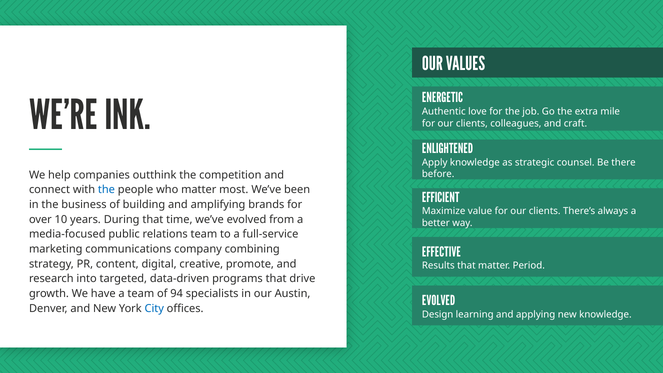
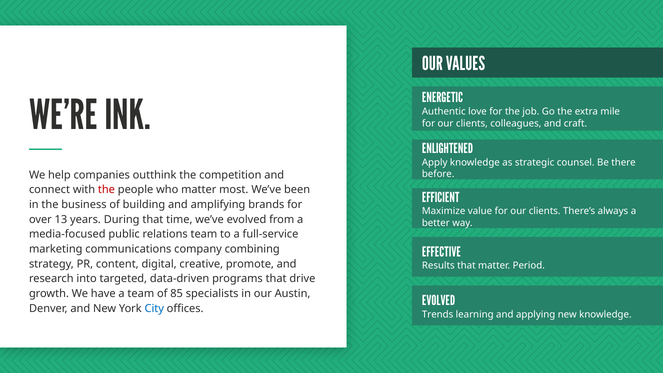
the at (106, 190) colour: blue -> red
10: 10 -> 13
94: 94 -> 85
Design: Design -> Trends
